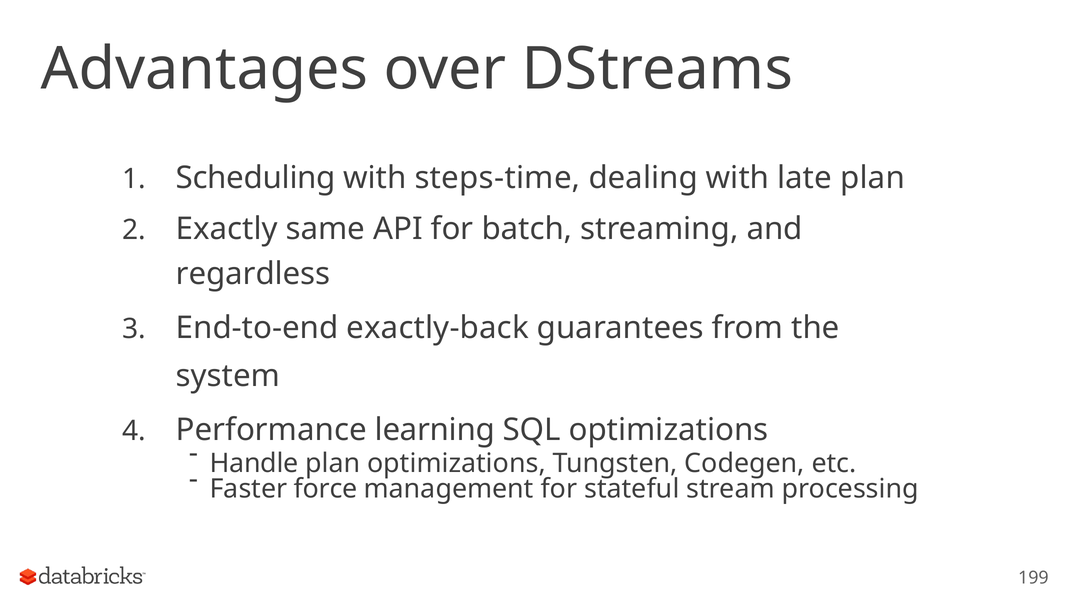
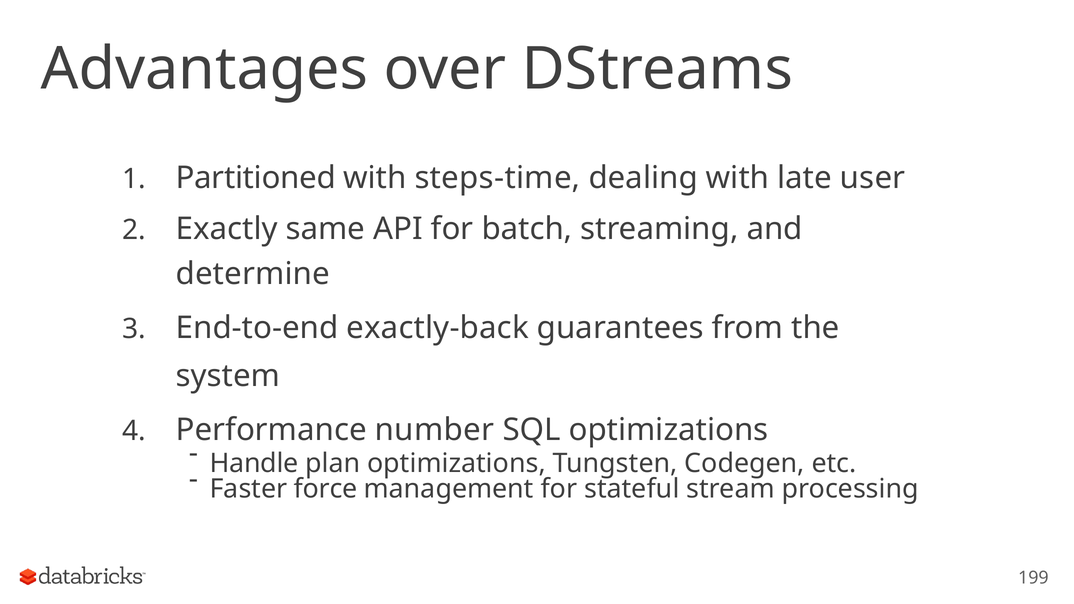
Scheduling: Scheduling -> Partitioned
late plan: plan -> user
regardless: regardless -> determine
learning: learning -> number
